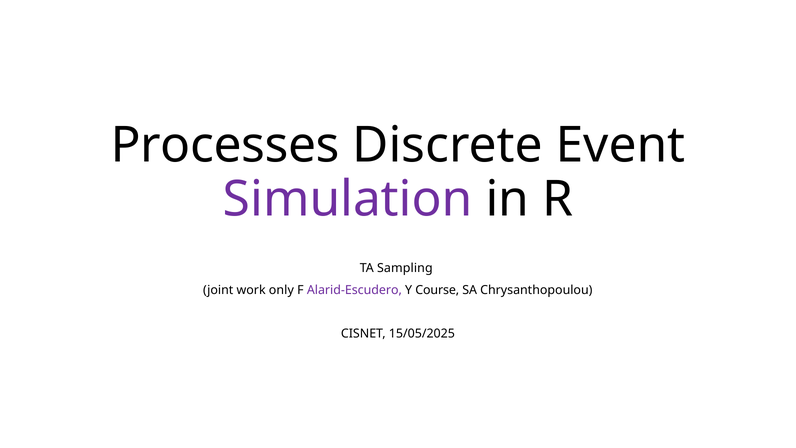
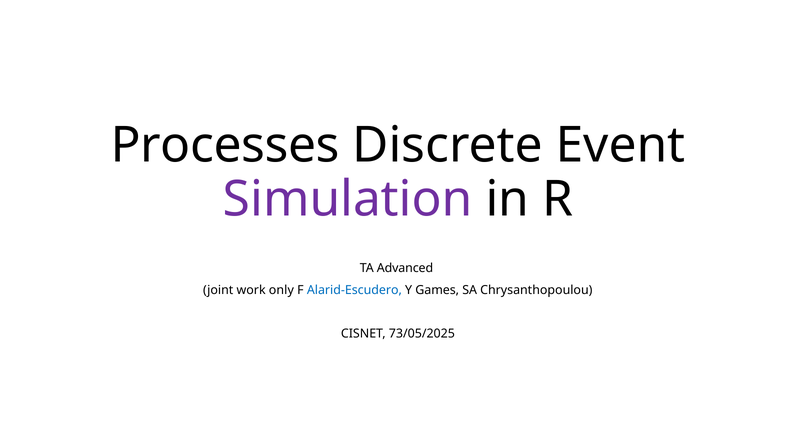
Sampling: Sampling -> Advanced
Alarid-Escudero colour: purple -> blue
Course: Course -> Games
15/05/2025: 15/05/2025 -> 73/05/2025
